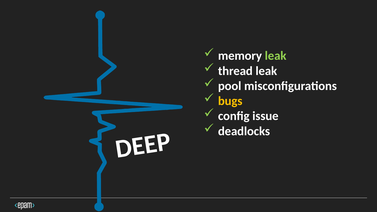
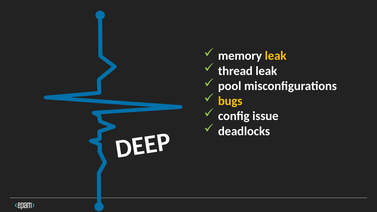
leak at (276, 56) colour: light green -> yellow
